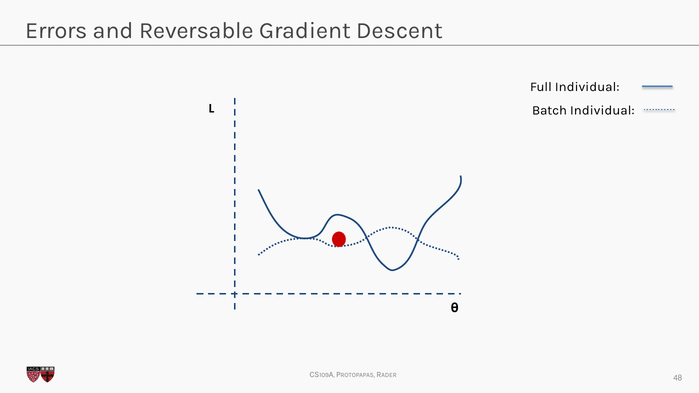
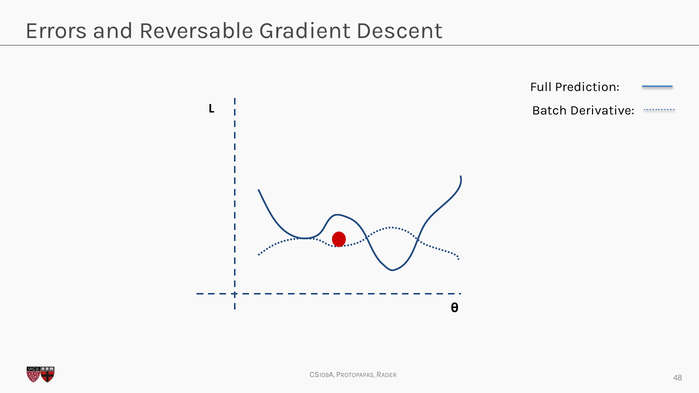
Full Individual: Individual -> Prediction
Batch Individual: Individual -> Derivative
